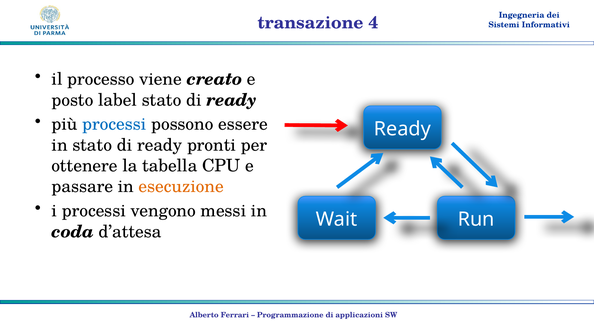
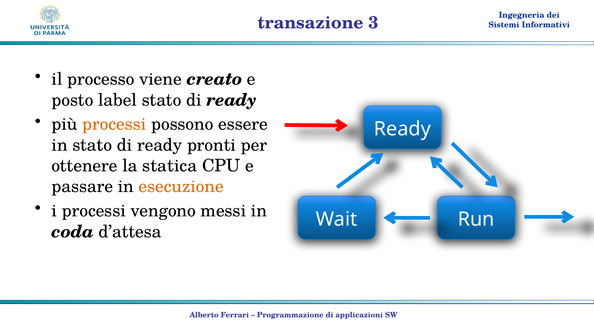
4: 4 -> 3
processi at (114, 124) colour: blue -> orange
tabella: tabella -> statica
